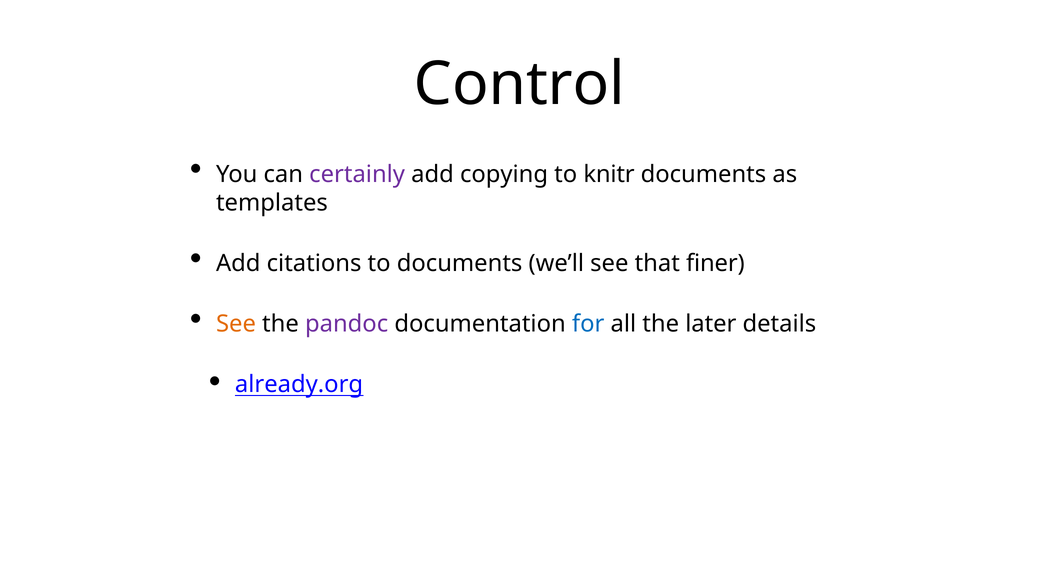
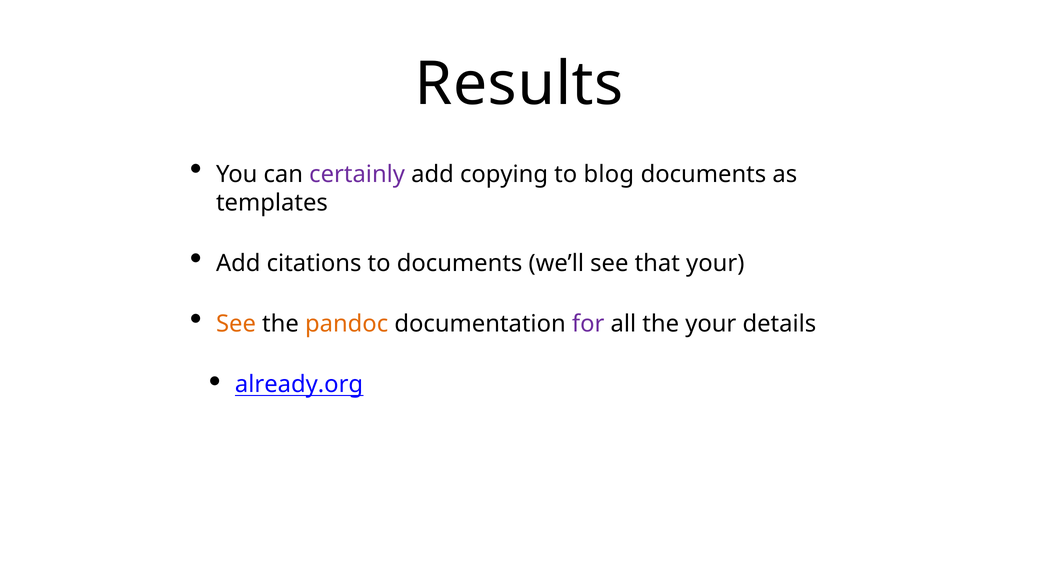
Control: Control -> Results
knitr: knitr -> blog
that finer: finer -> your
pandoc colour: purple -> orange
for colour: blue -> purple
the later: later -> your
